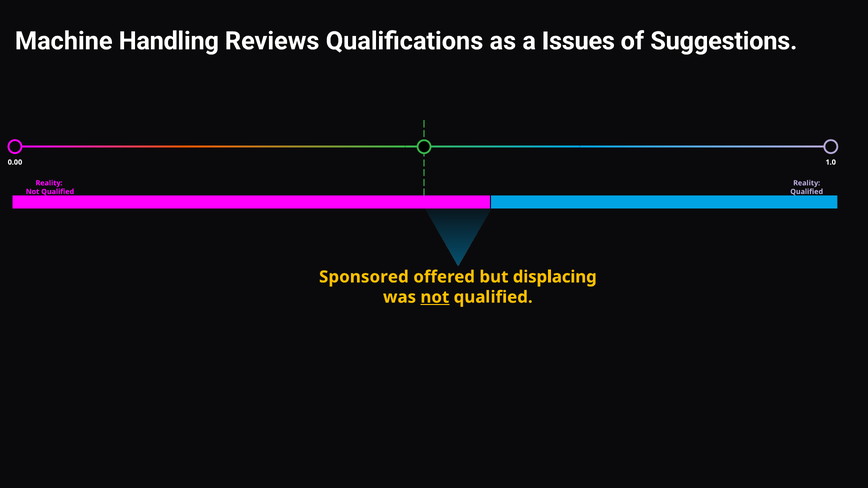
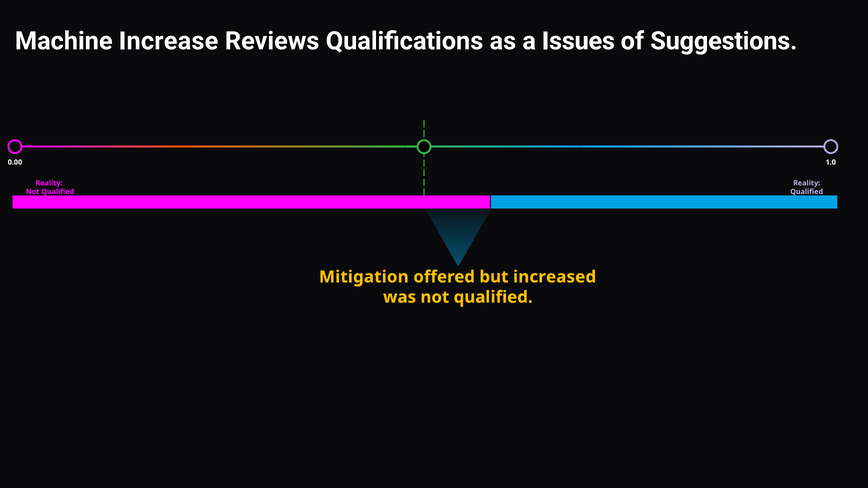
Handling: Handling -> Increase
Sponsored: Sponsored -> Mitigation
displacing: displacing -> increased
not at (435, 297) underline: present -> none
